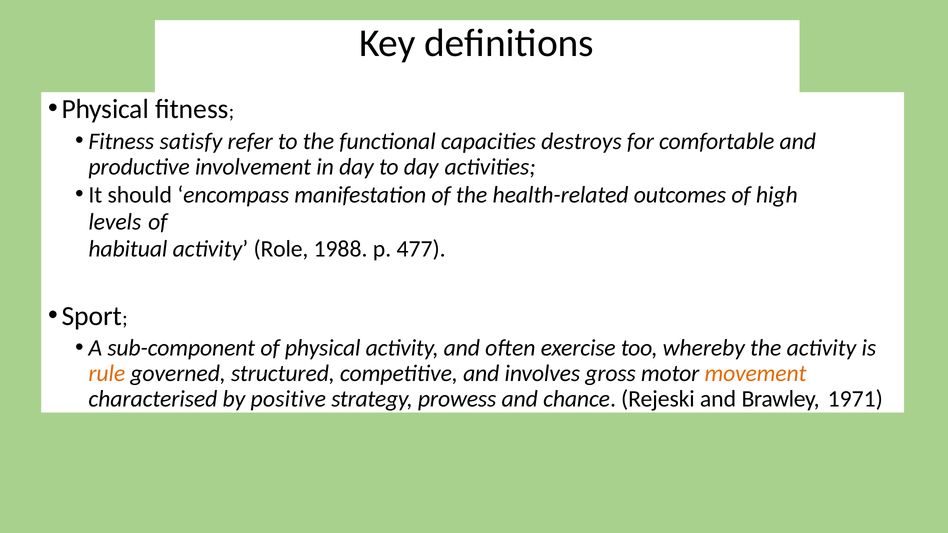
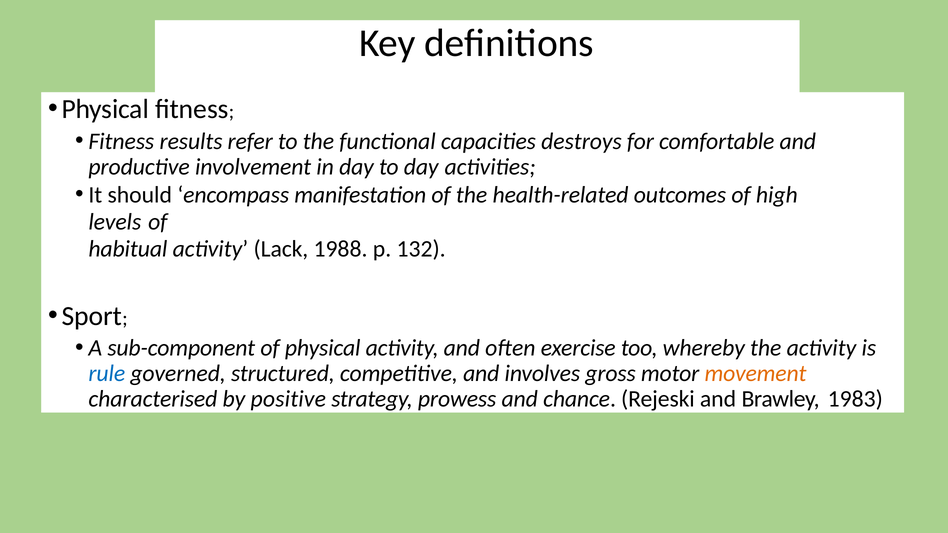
satisfy: satisfy -> results
Role: Role -> Lack
477: 477 -> 132
rule colour: orange -> blue
1971: 1971 -> 1983
